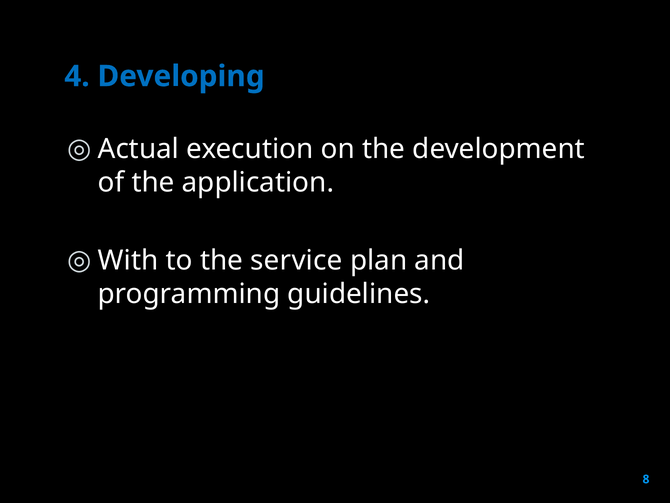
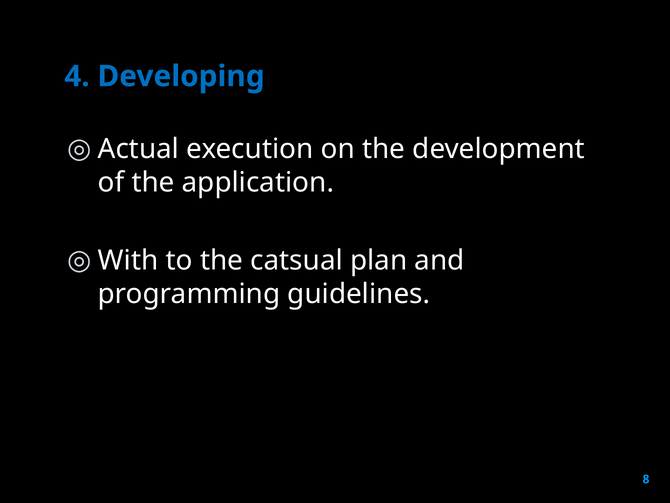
service: service -> catsual
